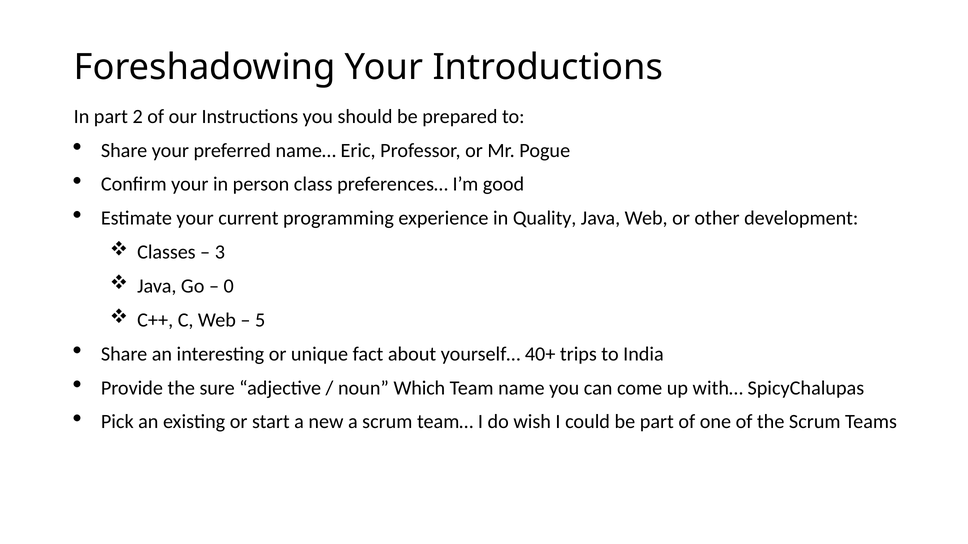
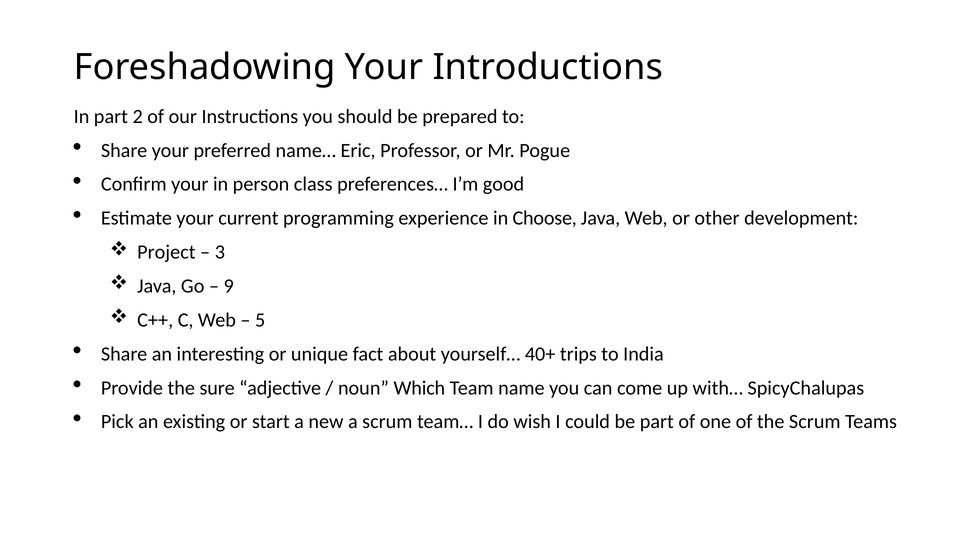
Quality: Quality -> Choose
Classes: Classes -> Project
0: 0 -> 9
